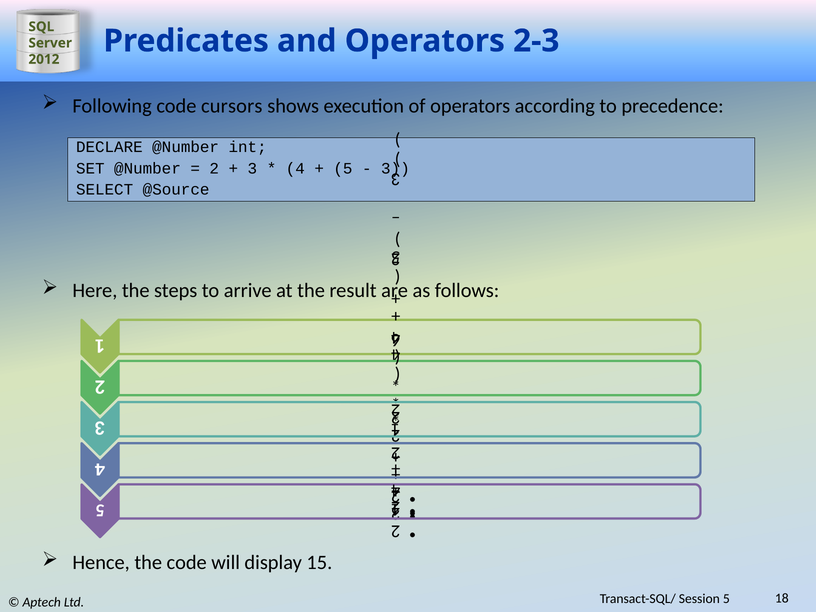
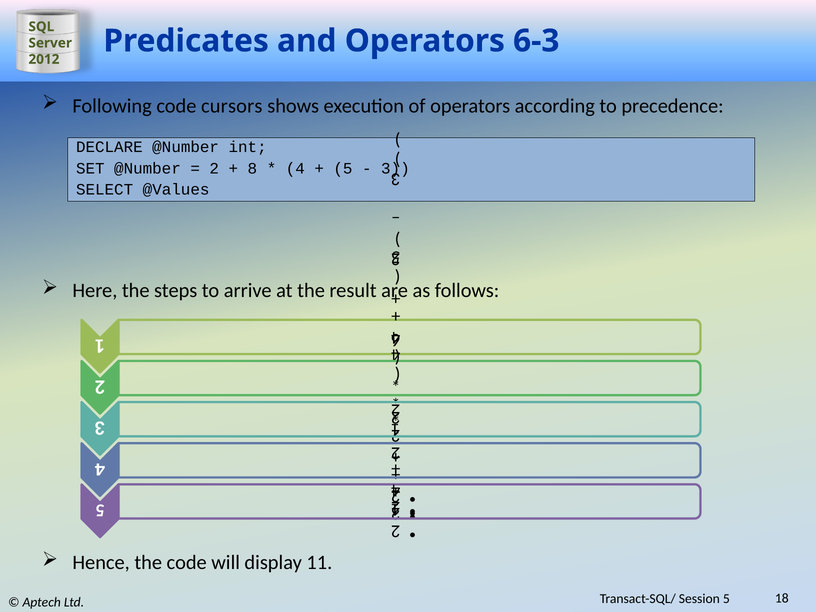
2-3: 2-3 -> 6-3
3 at (252, 168): 3 -> 8
@Source: @Source -> @Values
15: 15 -> 11
